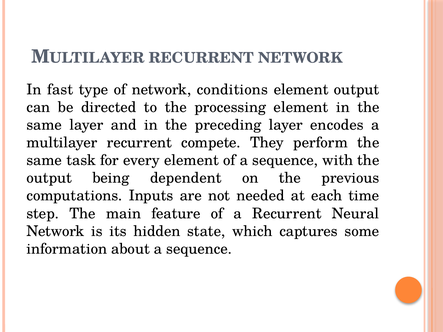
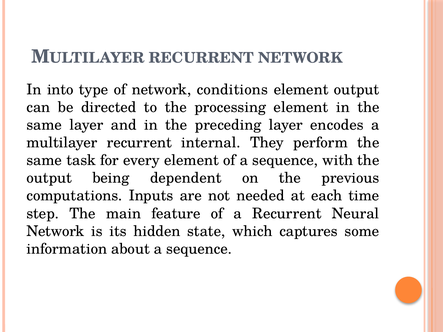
fast: fast -> into
compete: compete -> internal
